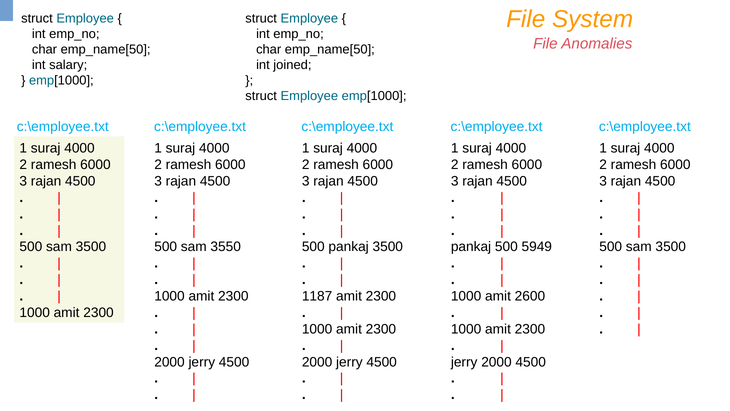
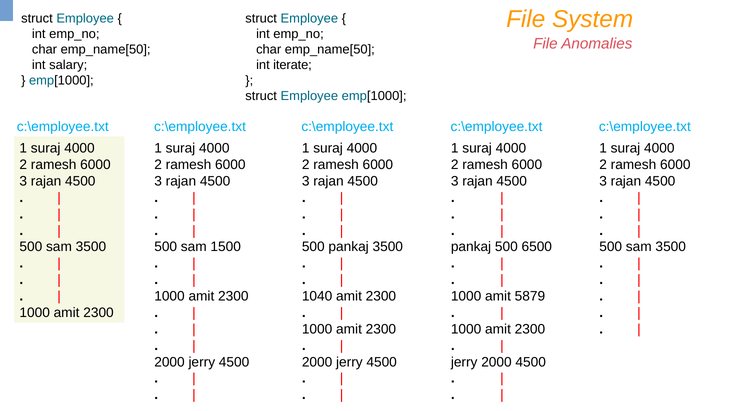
joined: joined -> iterate
3550: 3550 -> 1500
5949: 5949 -> 6500
1187: 1187 -> 1040
2600: 2600 -> 5879
